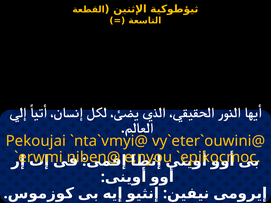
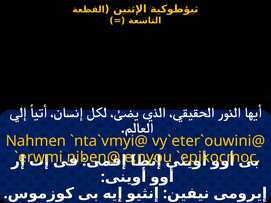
Pekoujai: Pekoujai -> Nahmen
